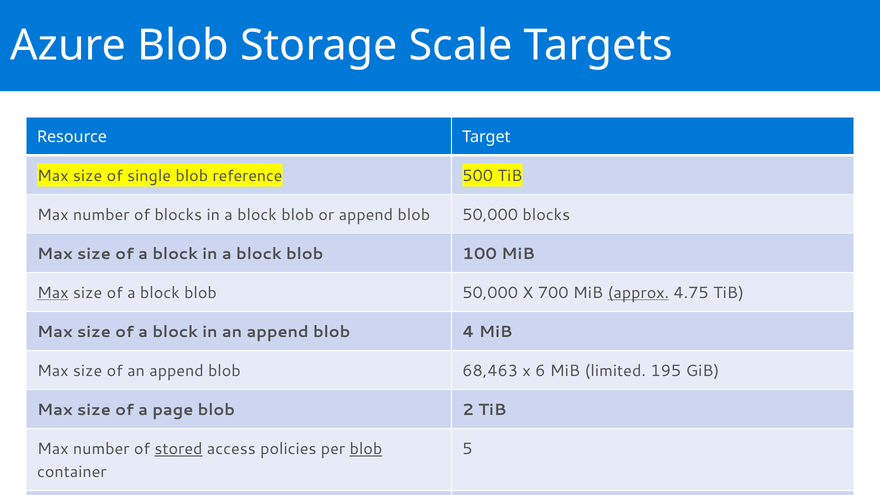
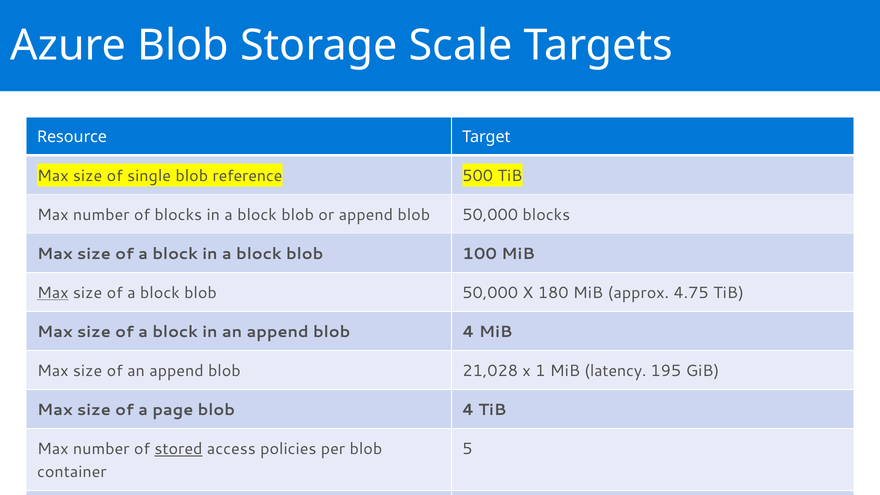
700: 700 -> 180
approx underline: present -> none
68,463: 68,463 -> 21,028
6: 6 -> 1
limited: limited -> latency
page blob 2: 2 -> 4
blob at (366, 449) underline: present -> none
